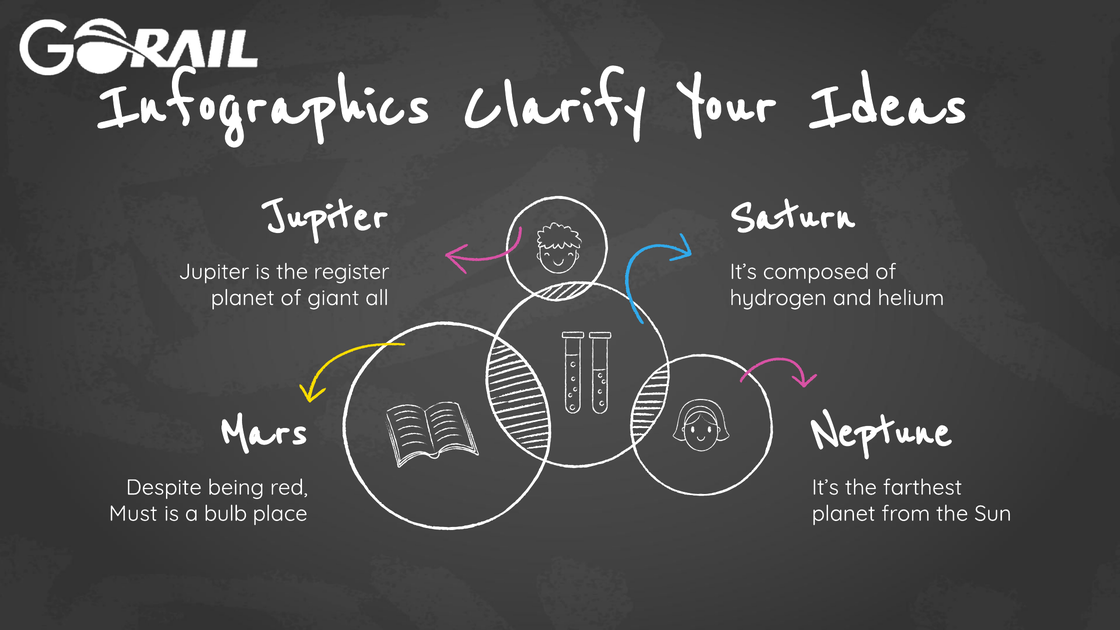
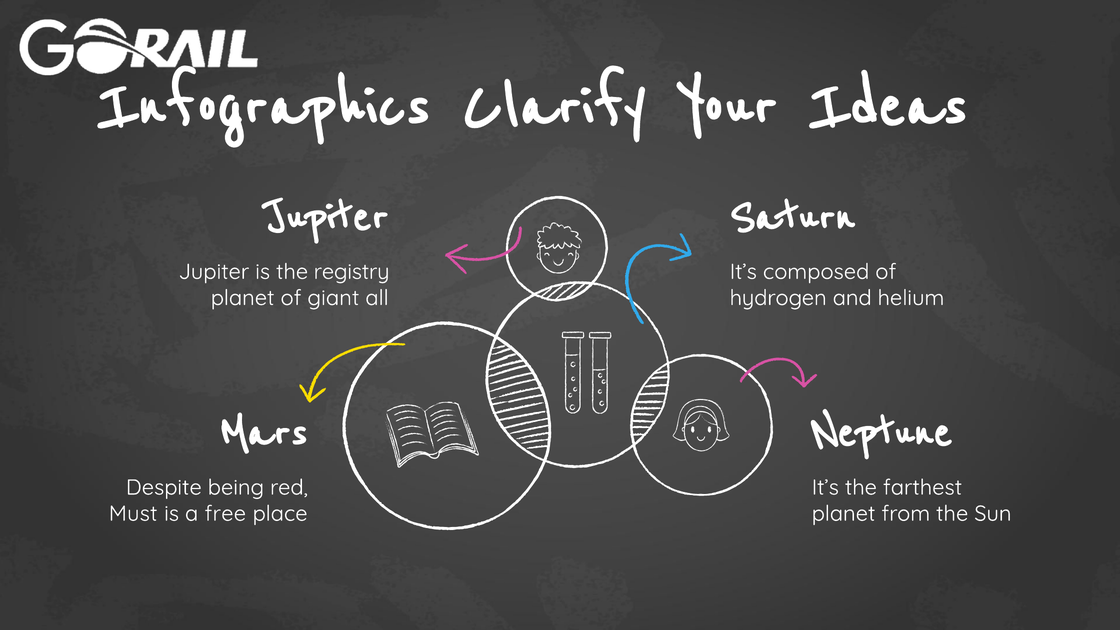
register: register -> registry
bulb: bulb -> free
